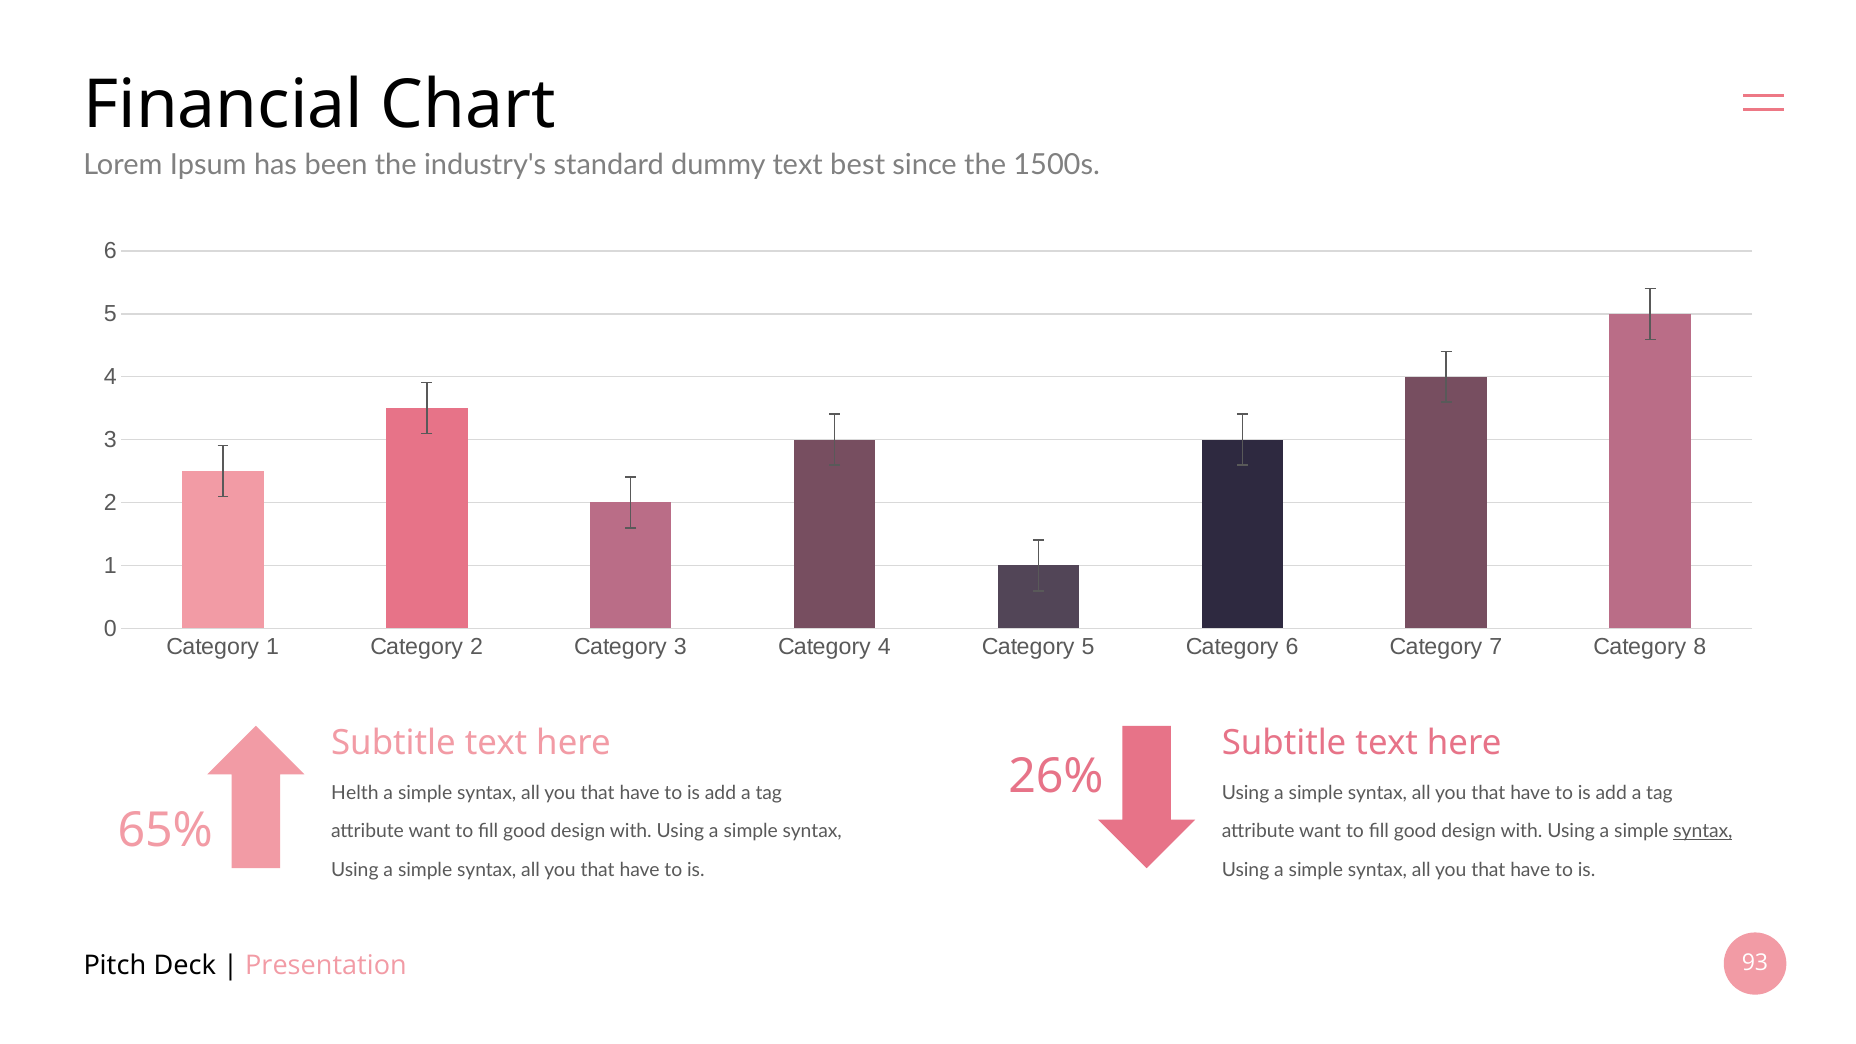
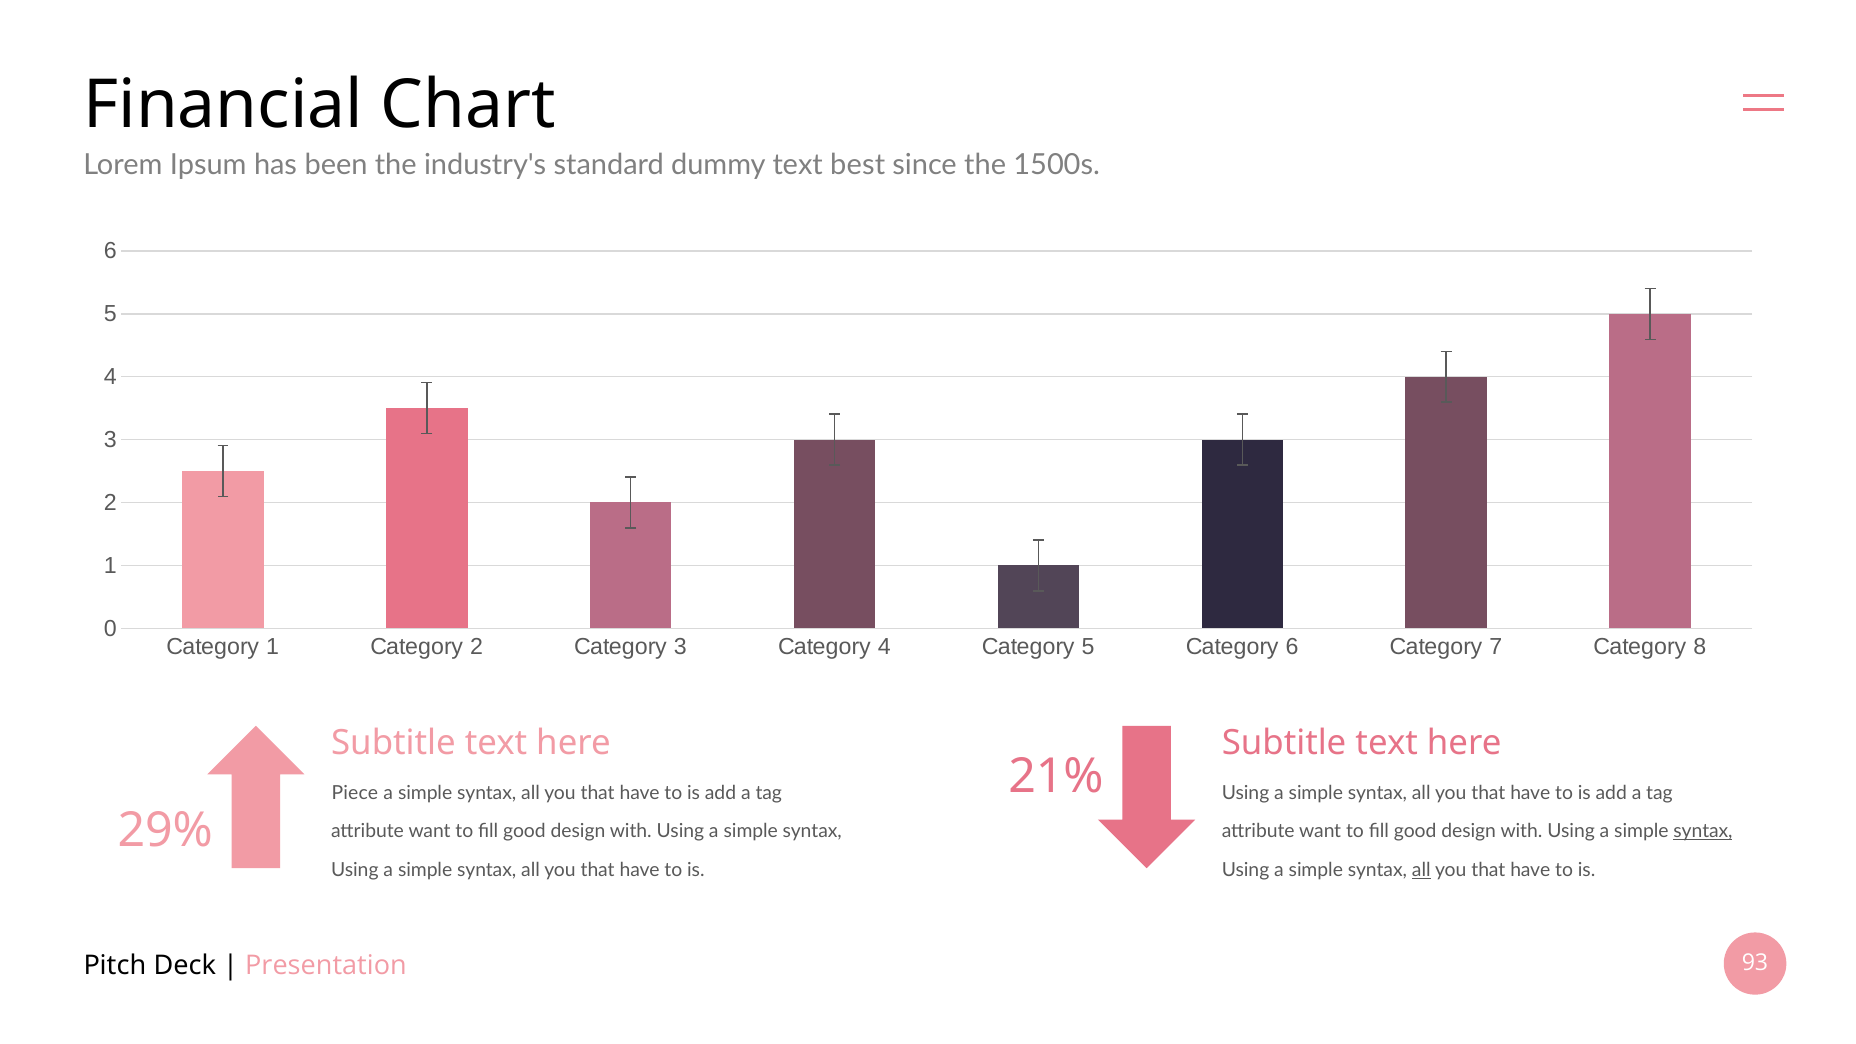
26%: 26% -> 21%
Helth: Helth -> Piece
65%: 65% -> 29%
all at (1421, 870) underline: none -> present
